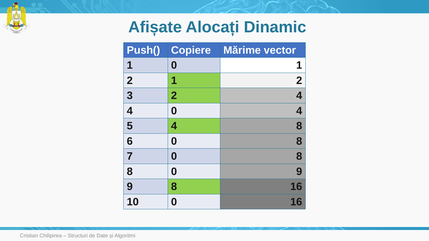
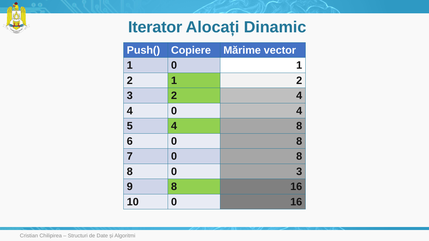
Afișate: Afișate -> Iterator
0 9: 9 -> 3
